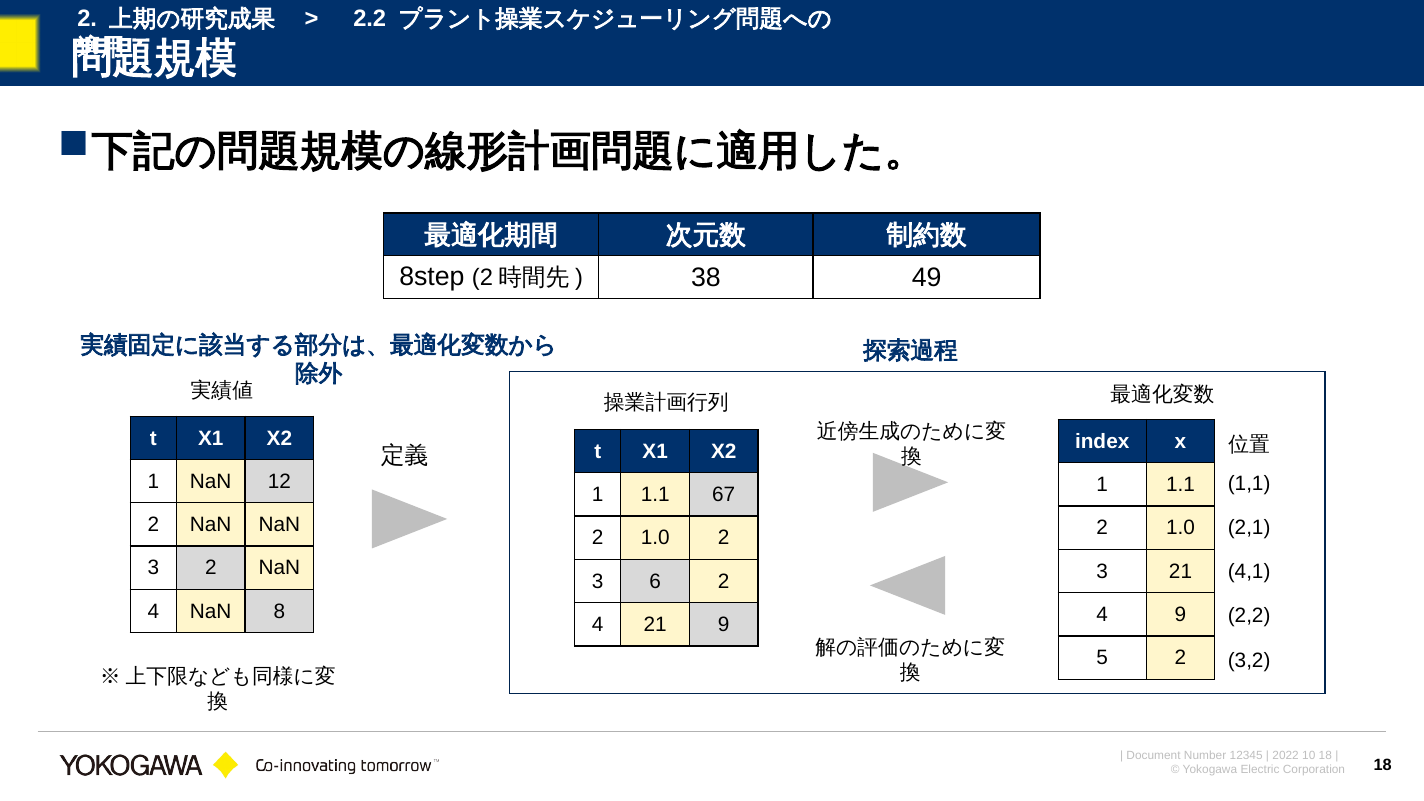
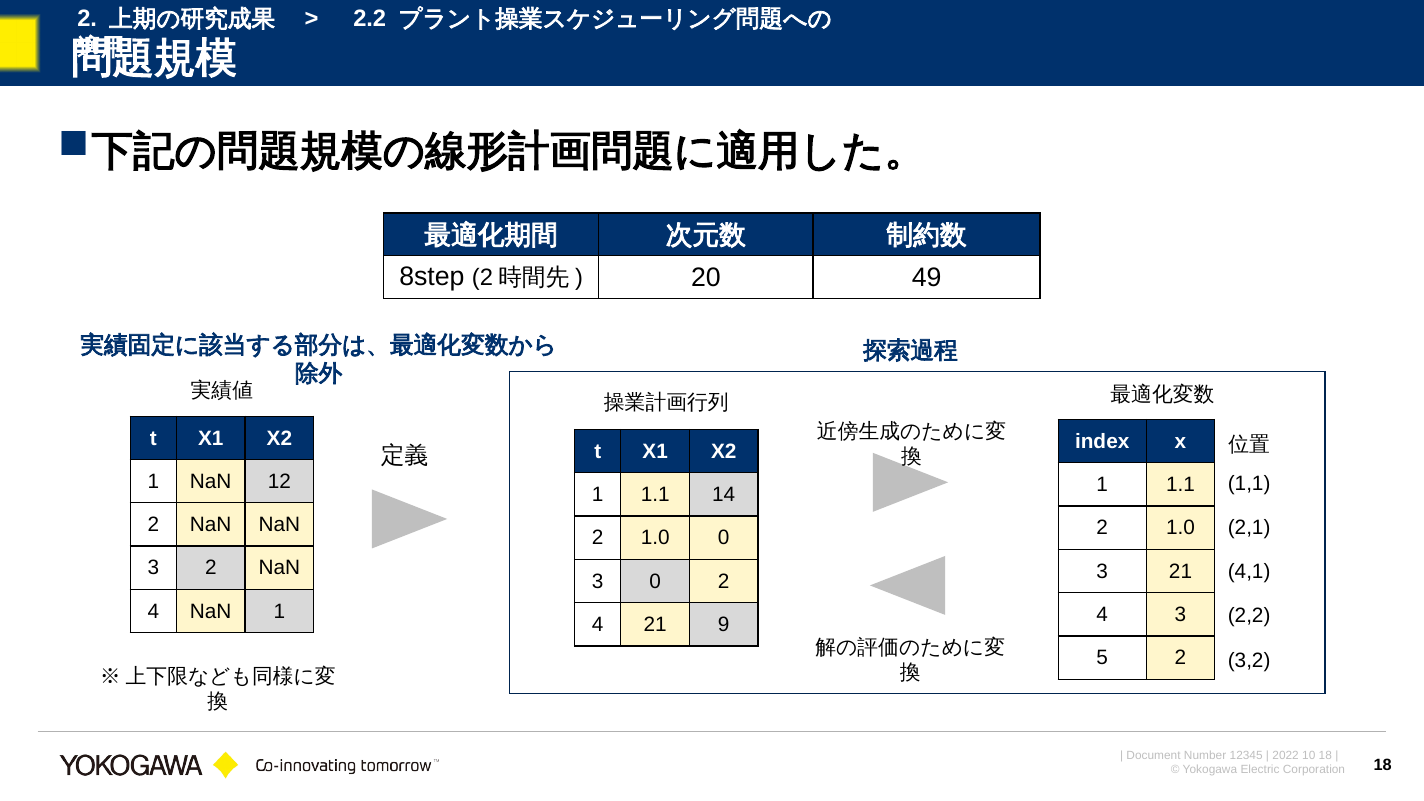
38: 38 -> 20
67: 67 -> 14
1.0 2: 2 -> 0
3 6: 6 -> 0
NaN 8: 8 -> 1
4 9: 9 -> 3
